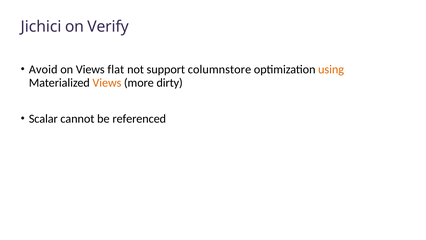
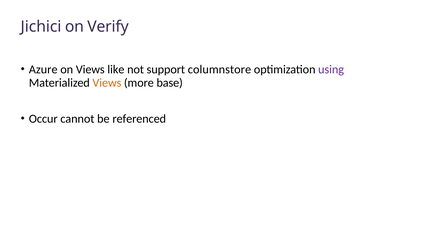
Avoid: Avoid -> Azure
flat: flat -> like
using colour: orange -> purple
dirty: dirty -> base
Scalar: Scalar -> Occur
